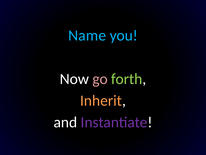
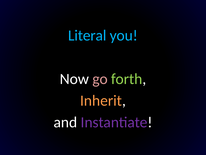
Name: Name -> Literal
